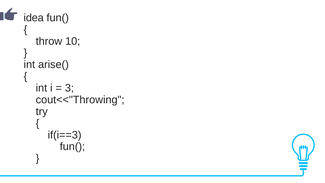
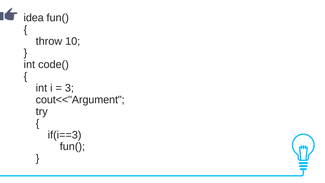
arise(: arise( -> code(
cout<<"Throwing: cout<<"Throwing -> cout<<"Argument
